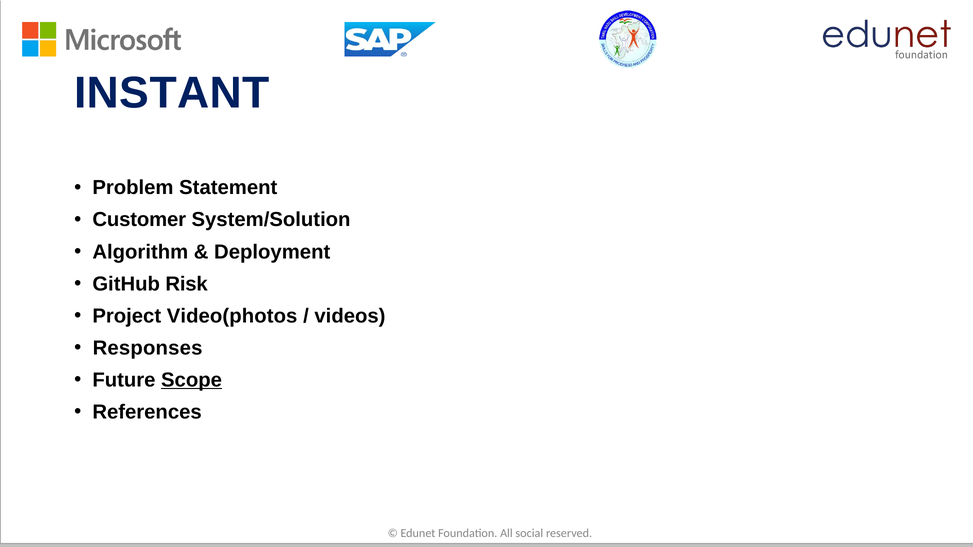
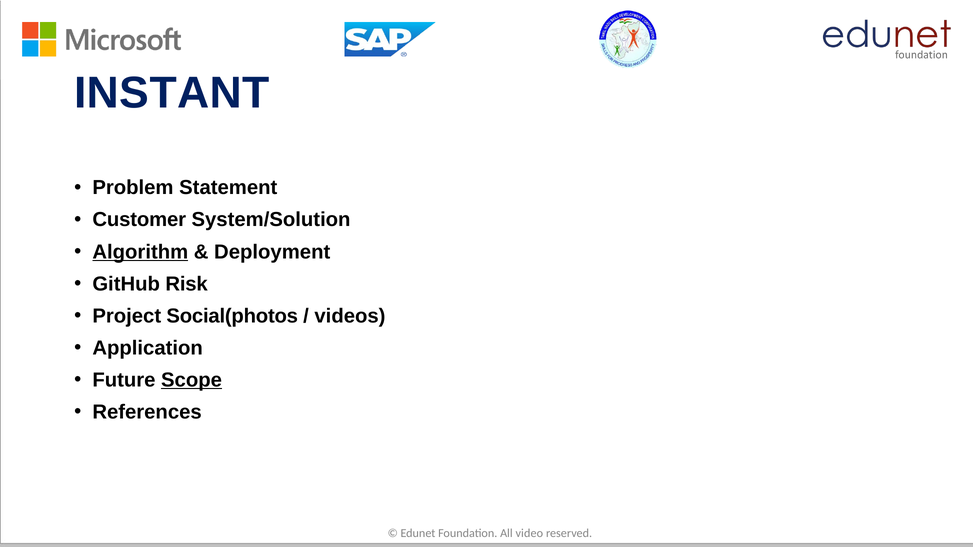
Algorithm underline: none -> present
Video(photos: Video(photos -> Social(photos
Responses: Responses -> Application
social: social -> video
